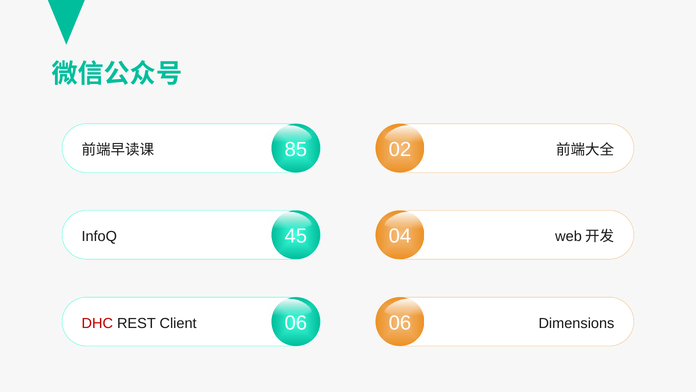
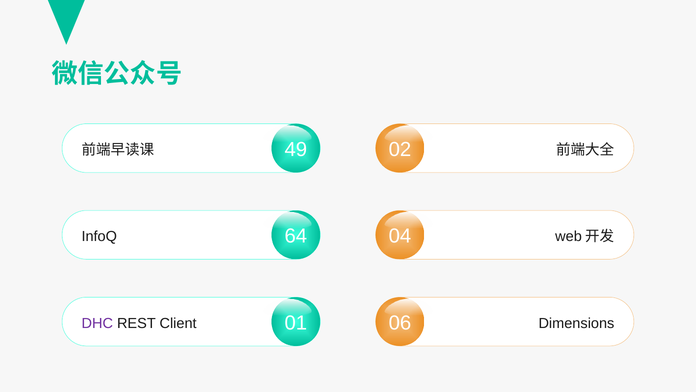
85: 85 -> 49
45: 45 -> 64
DHC colour: red -> purple
Client 06: 06 -> 01
